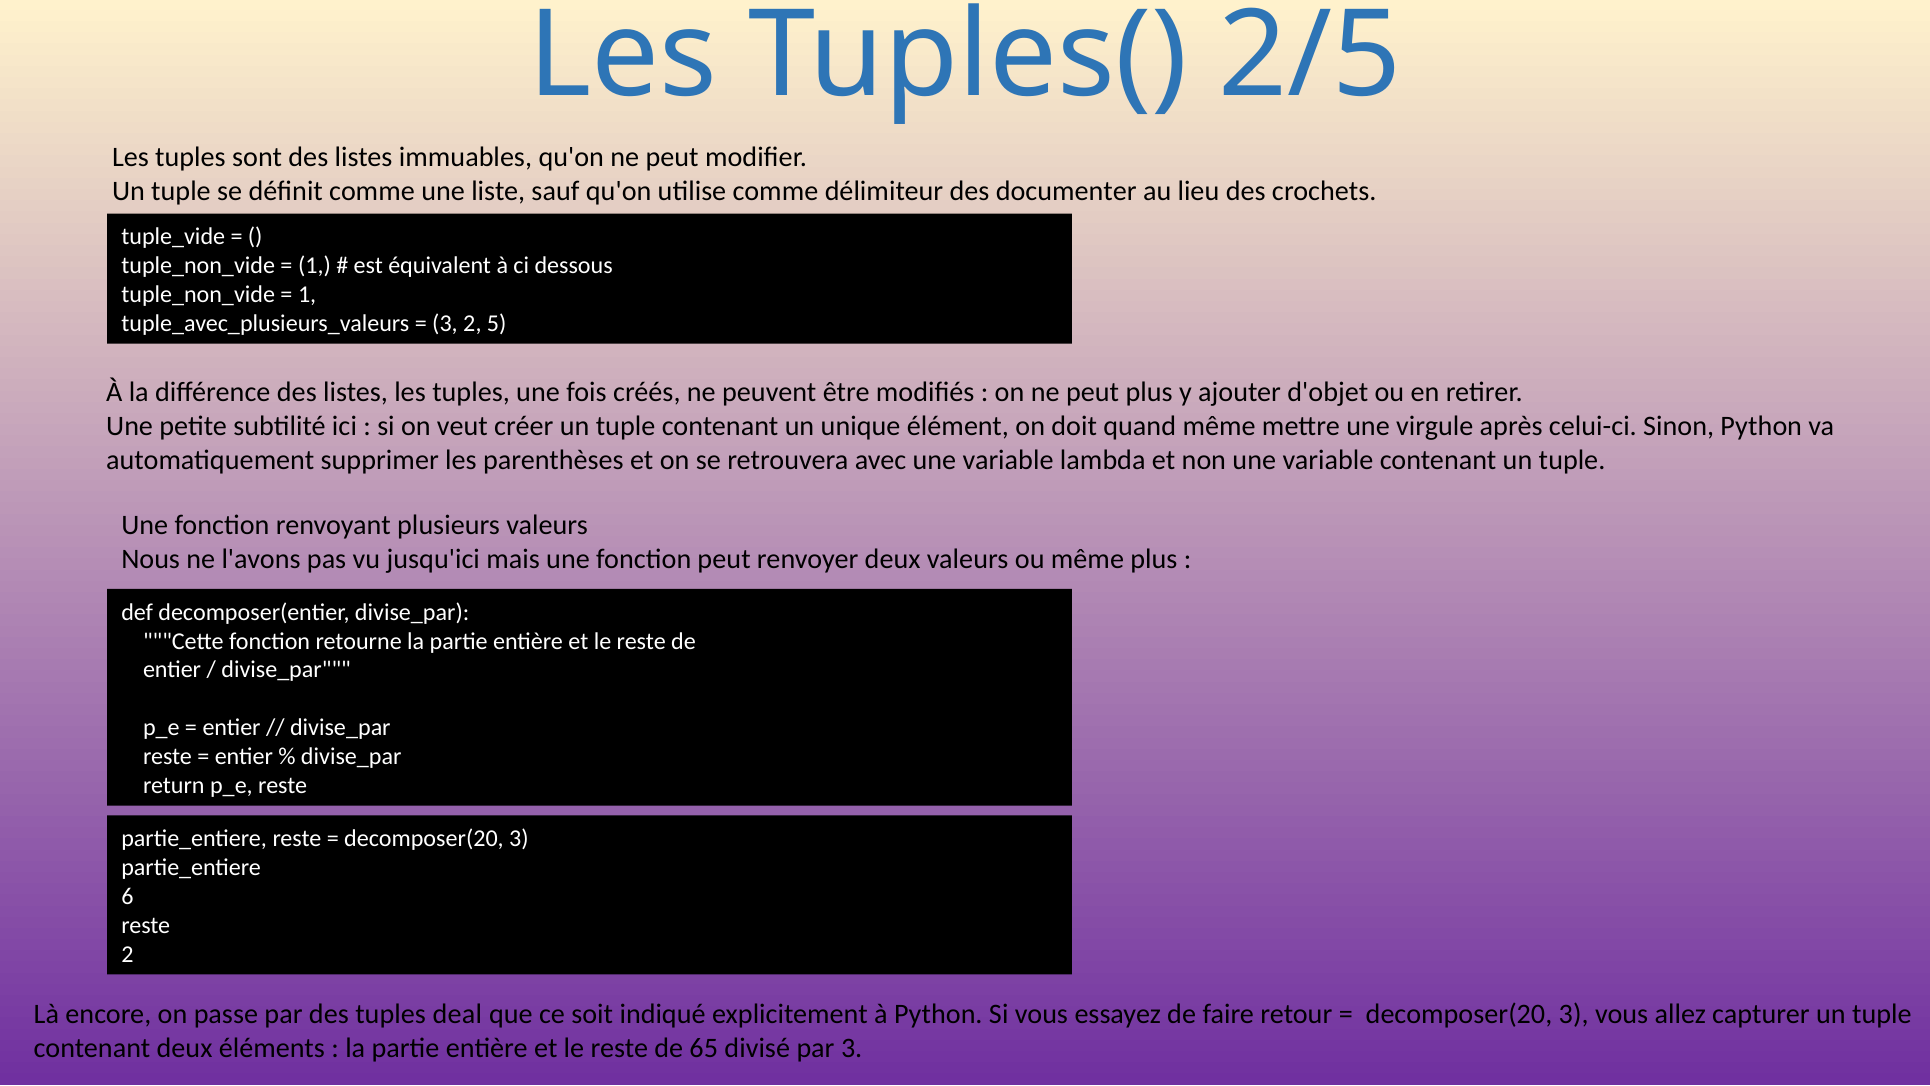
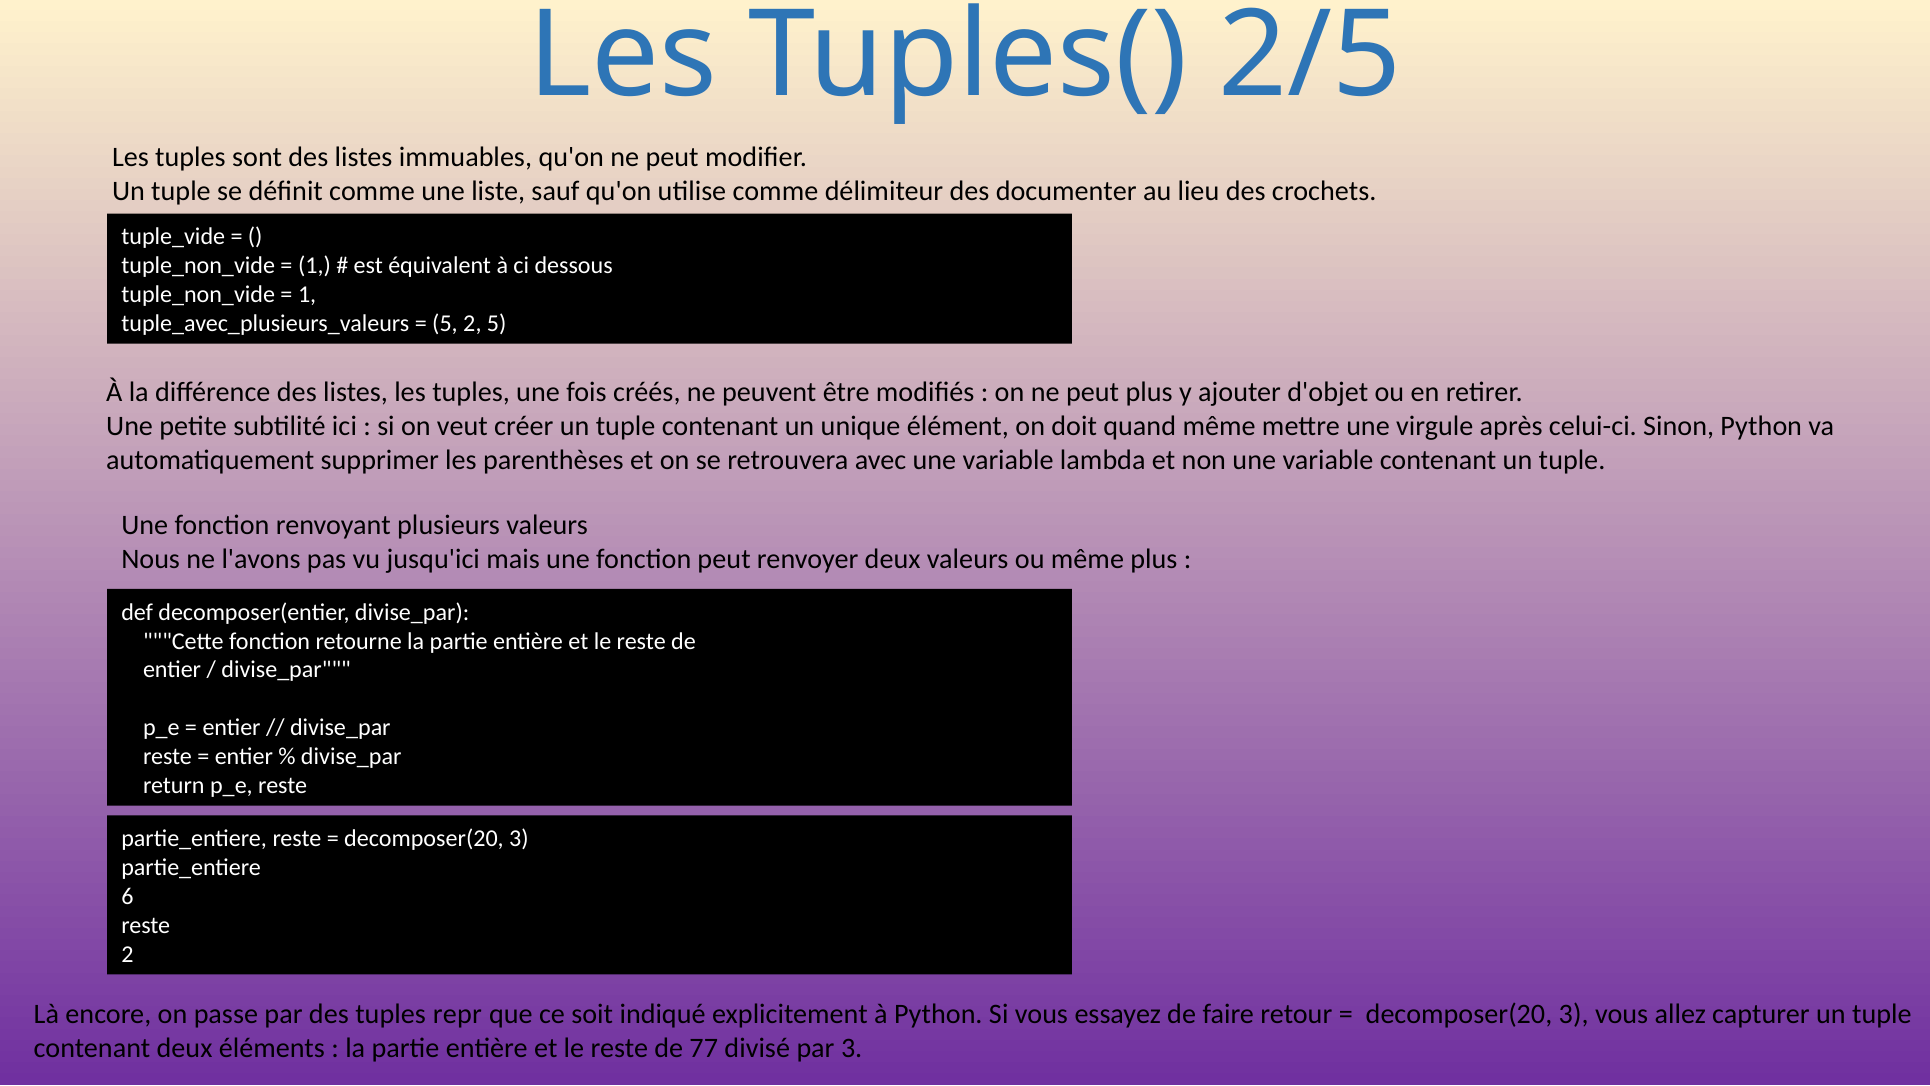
3 at (445, 324): 3 -> 5
deal: deal -> repr
65: 65 -> 77
